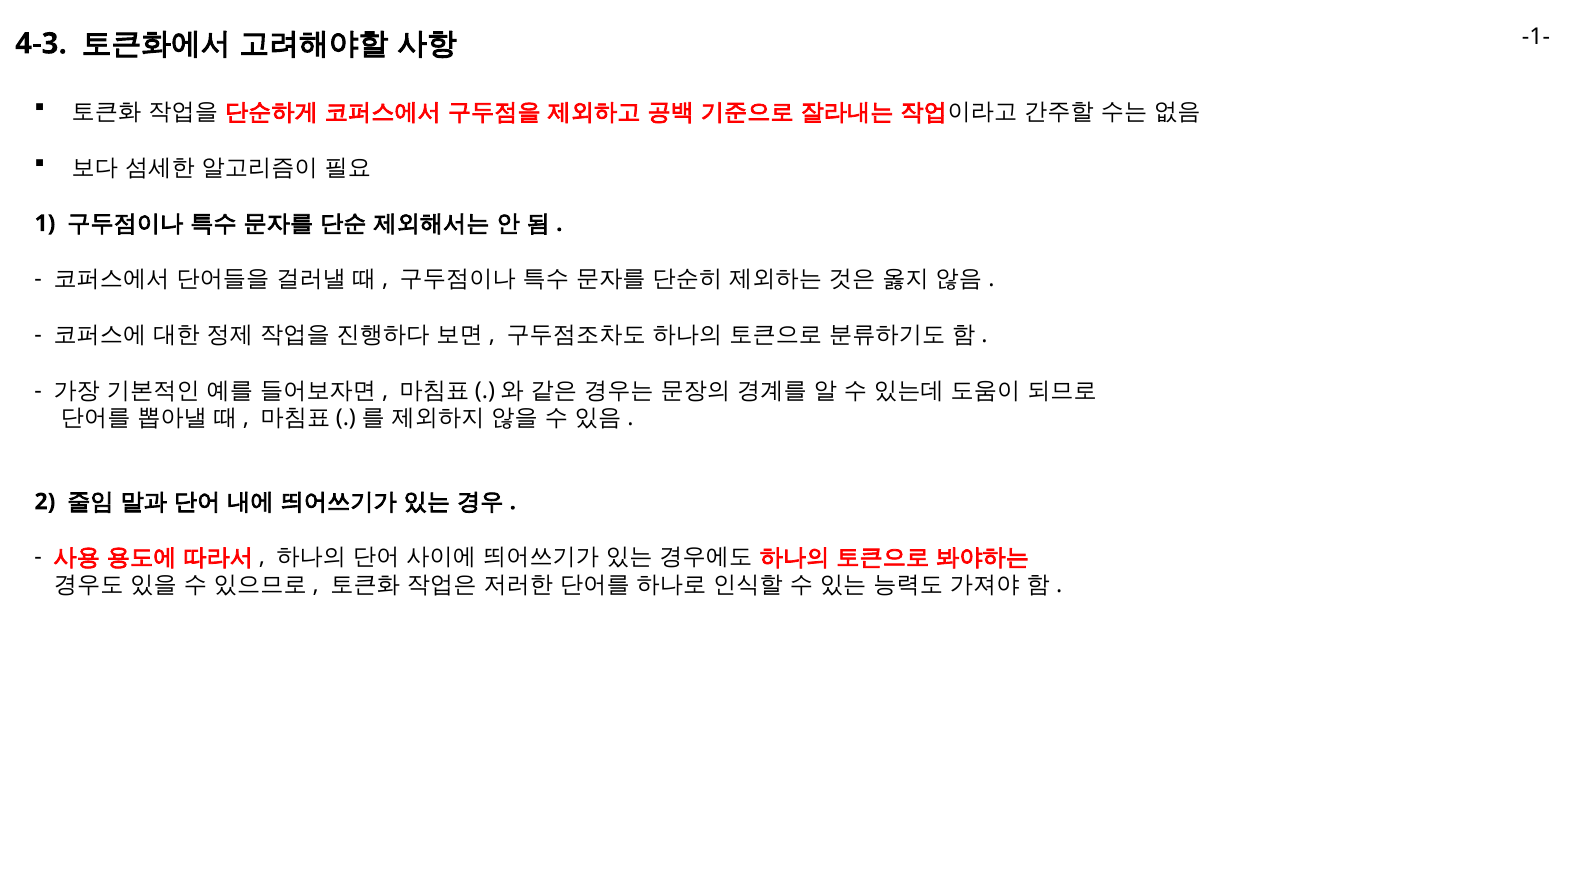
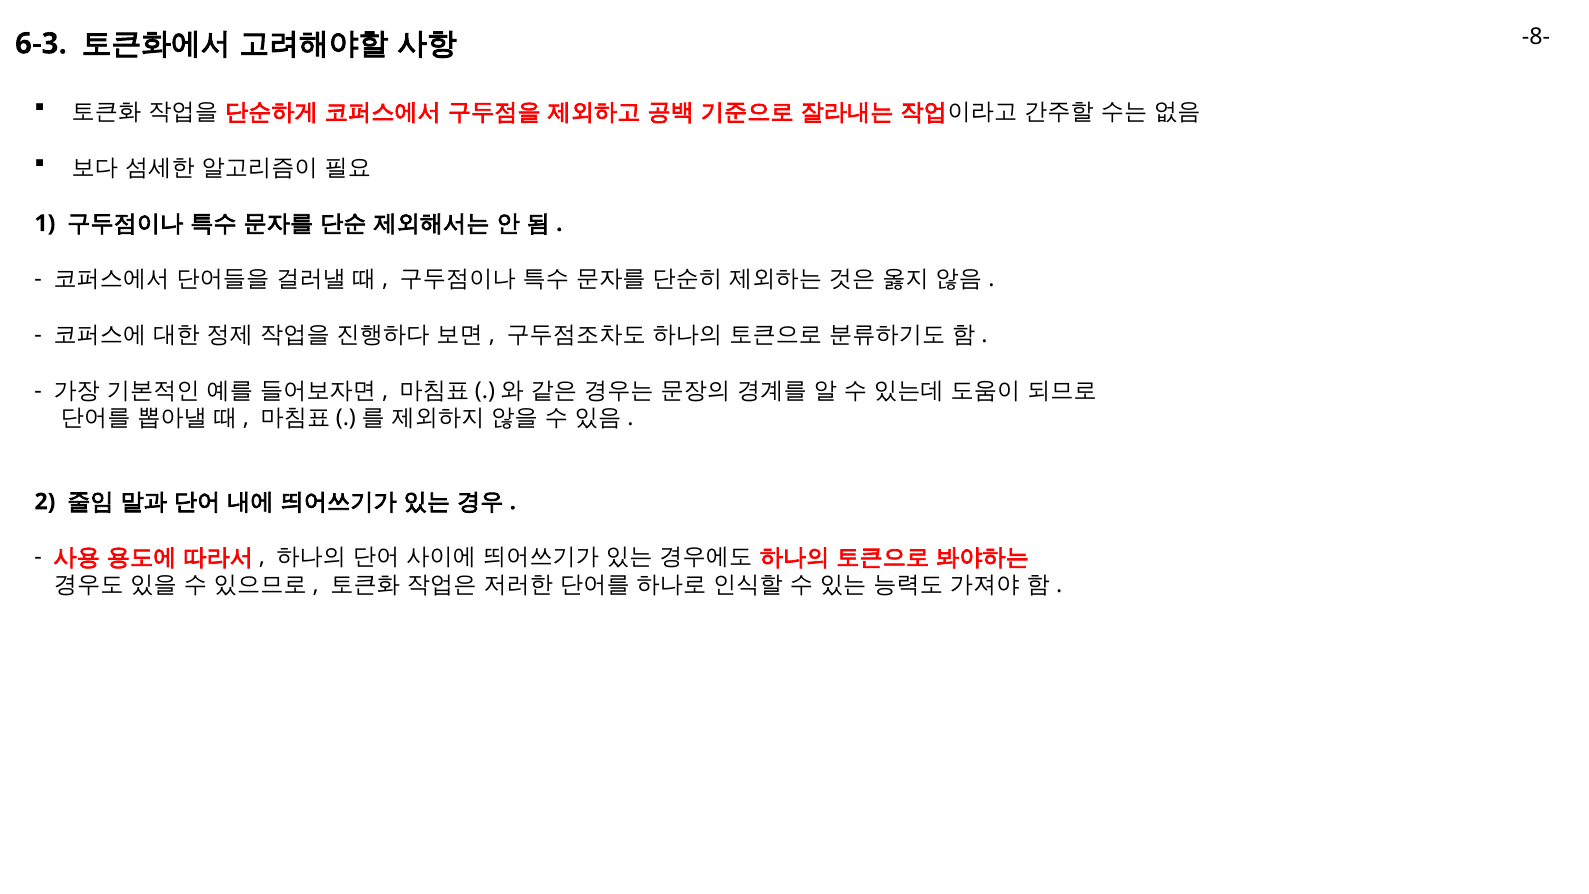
-1-: -1- -> -8-
4-3: 4-3 -> 6-3
